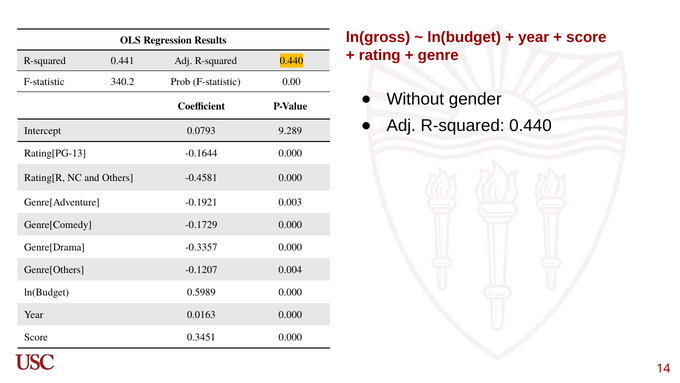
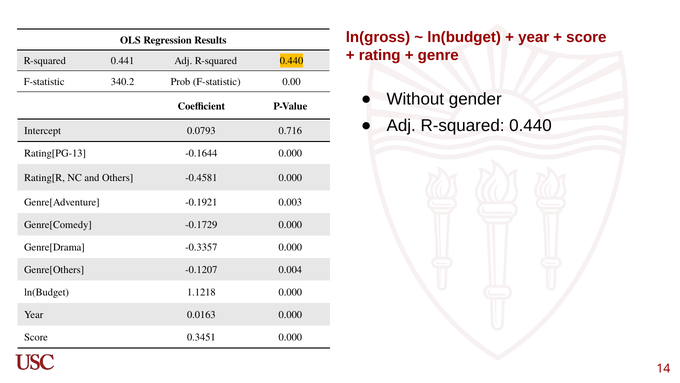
9.289: 9.289 -> 0.716
0.5989: 0.5989 -> 1.1218
